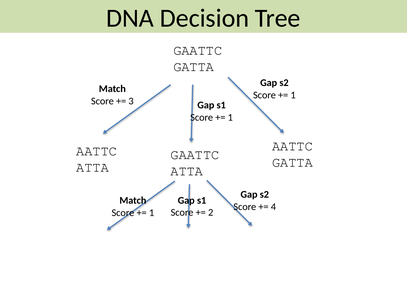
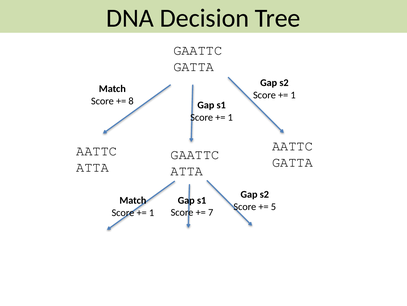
3: 3 -> 8
4: 4 -> 5
2: 2 -> 7
